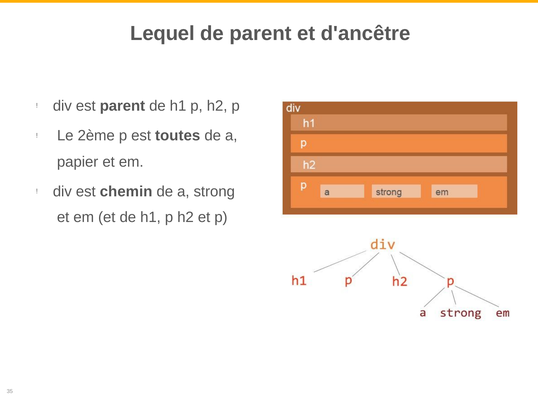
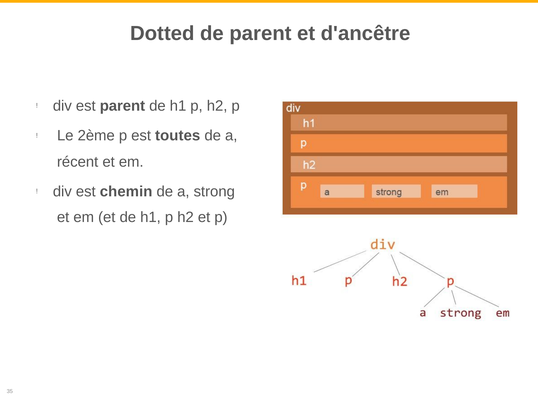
Lequel: Lequel -> Dotted
papier: papier -> récent
